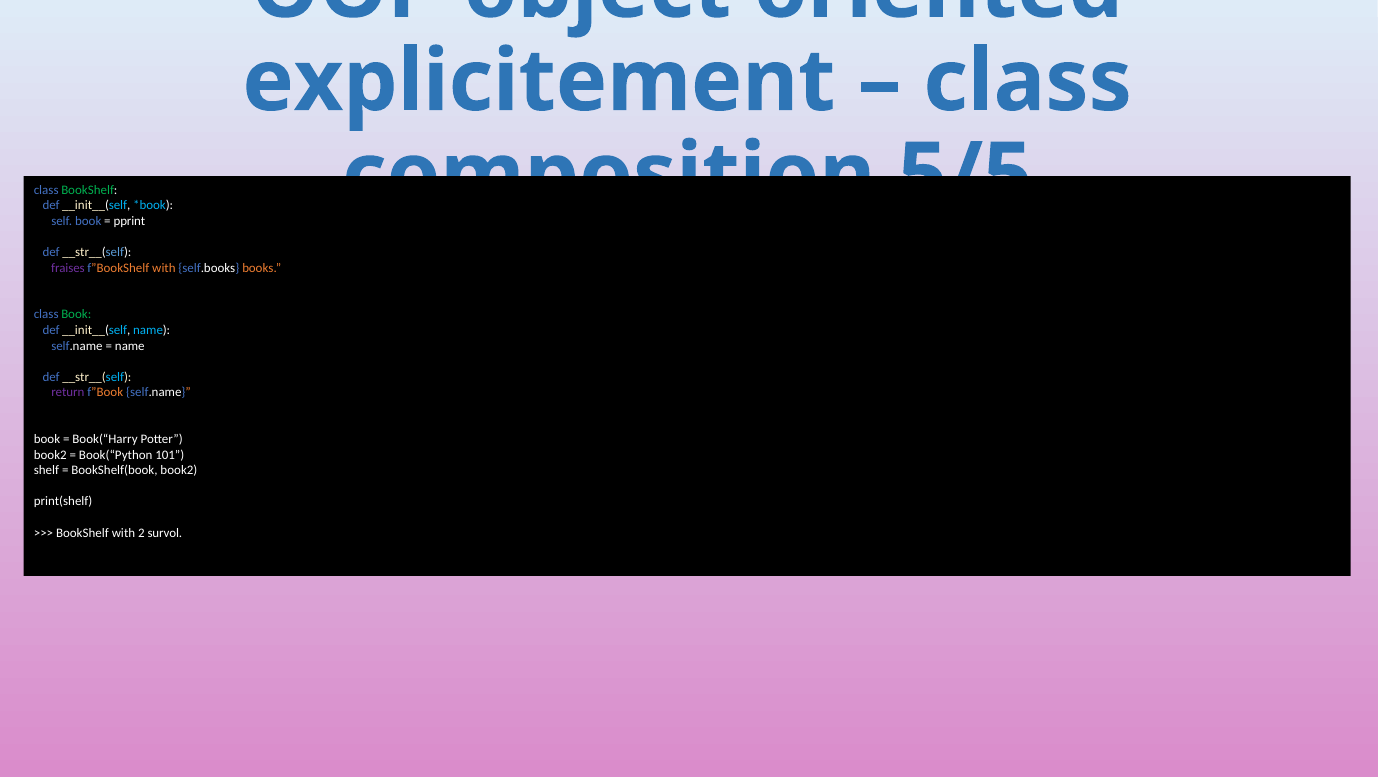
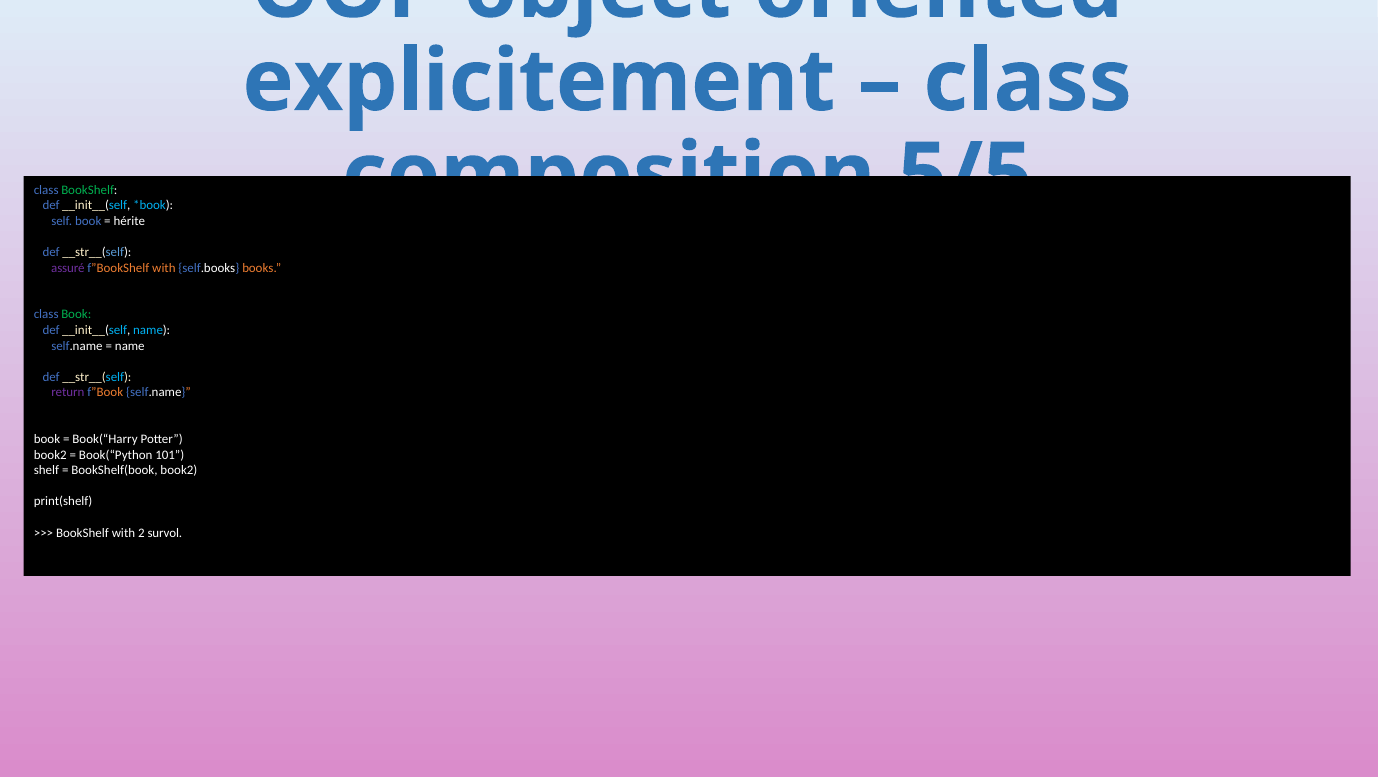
pprint: pprint -> hérite
fraises: fraises -> assuré
